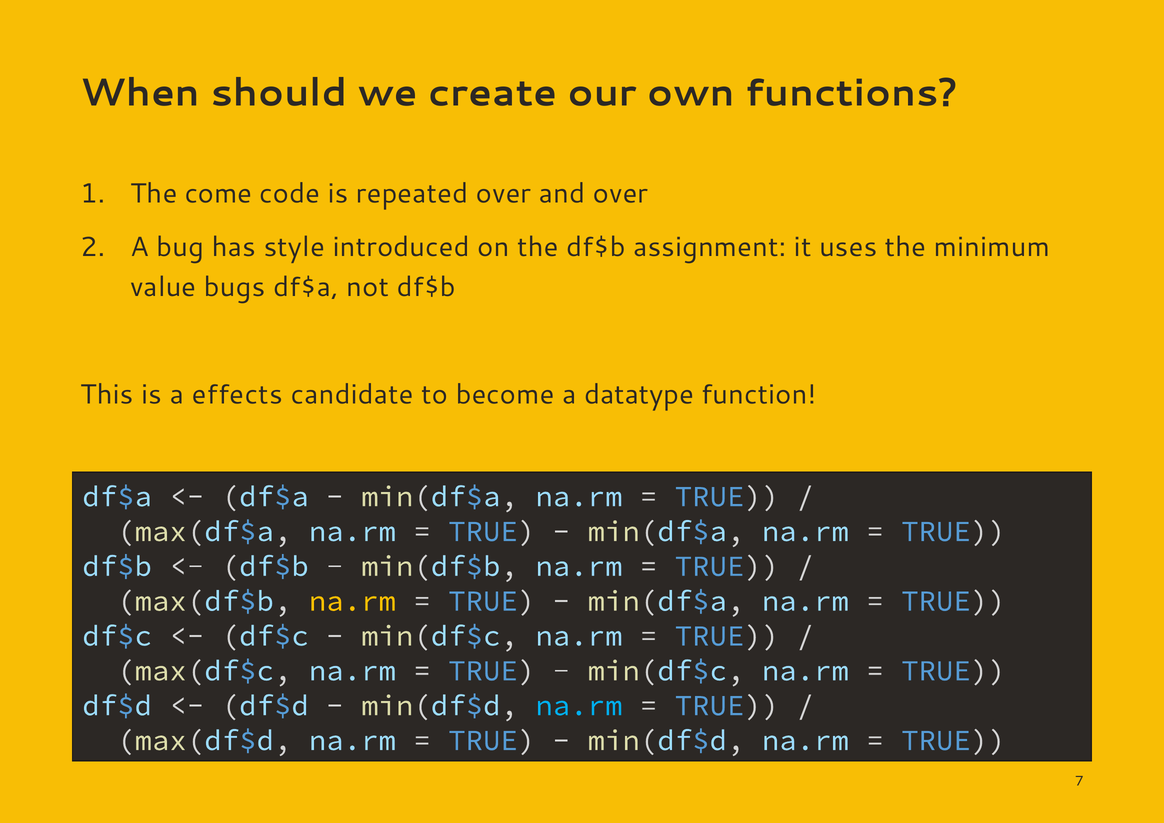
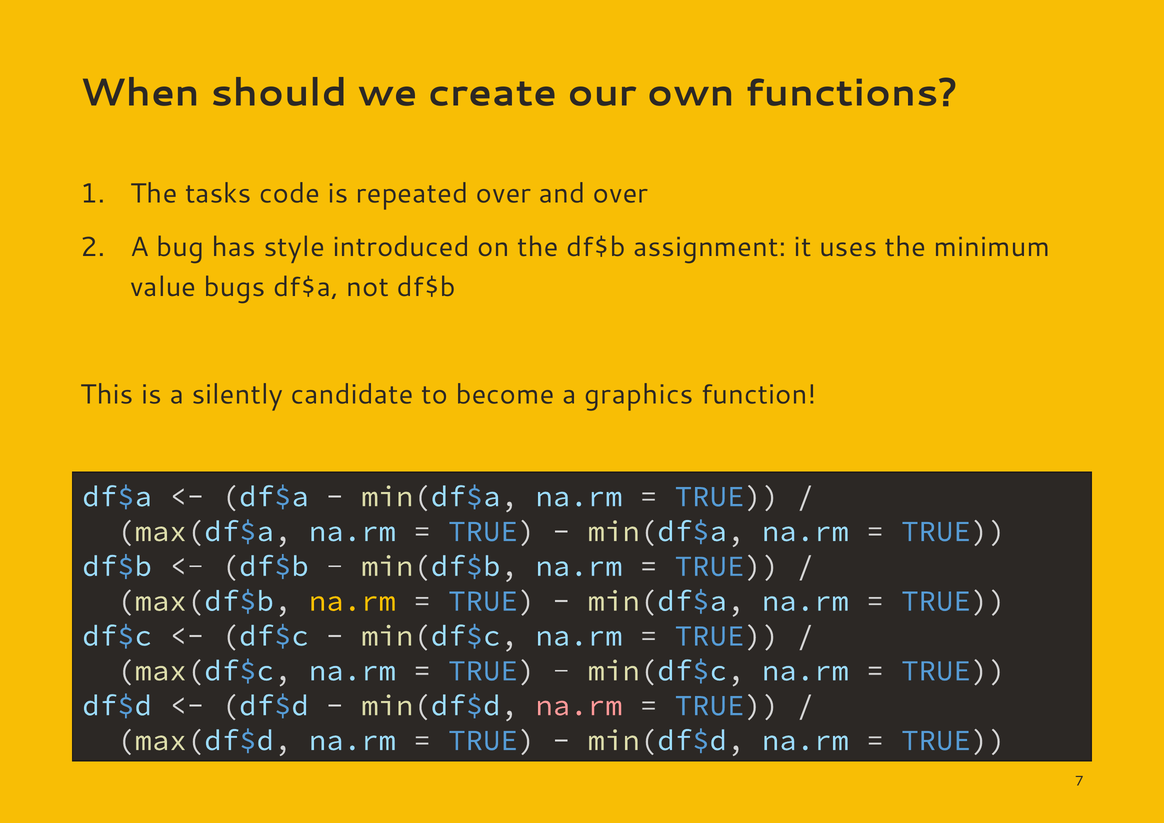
come: come -> tasks
effects: effects -> silently
datatype: datatype -> graphics
na.rm at (579, 706) colour: light blue -> pink
